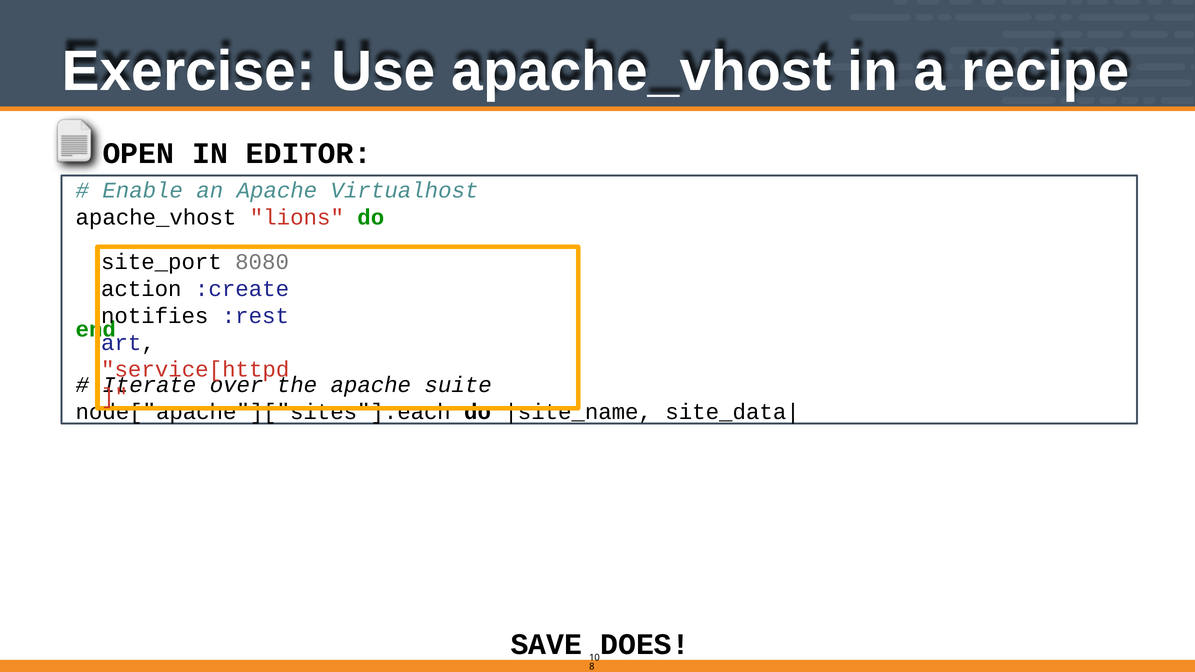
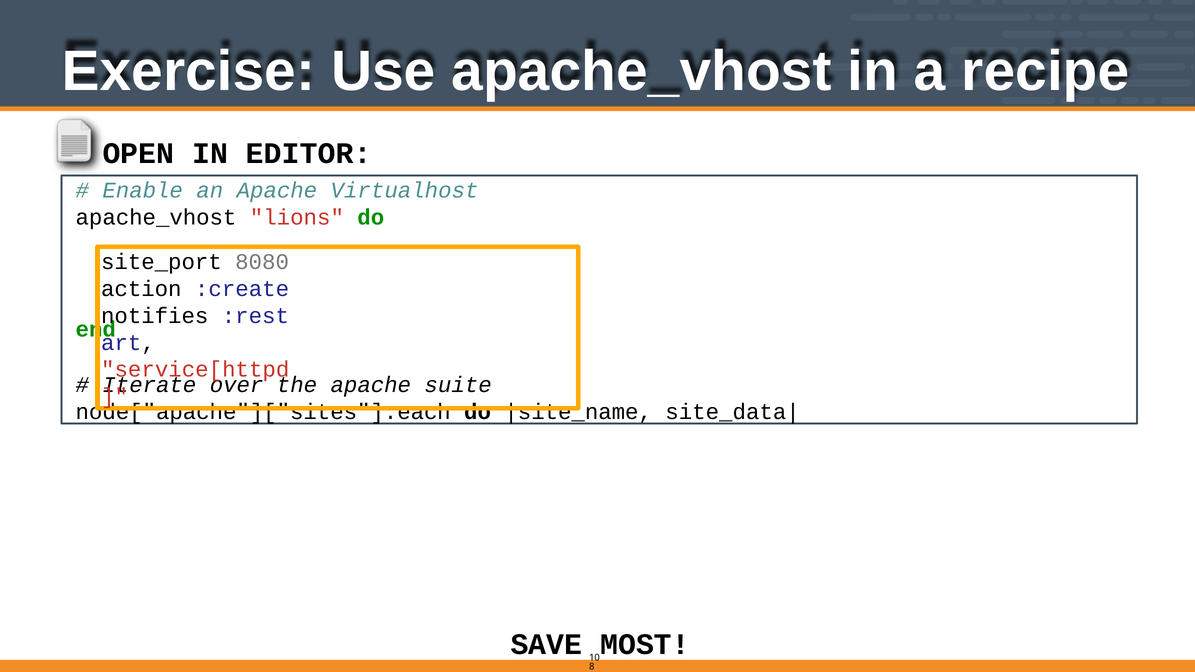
DOES: DOES -> MOST
